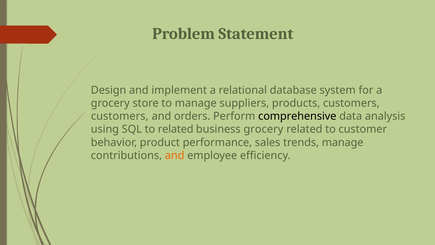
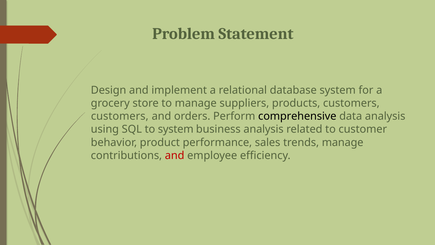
to related: related -> system
business grocery: grocery -> analysis
and at (175, 155) colour: orange -> red
